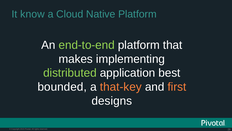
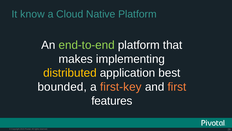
distributed colour: light green -> yellow
that-key: that-key -> first-key
designs: designs -> features
